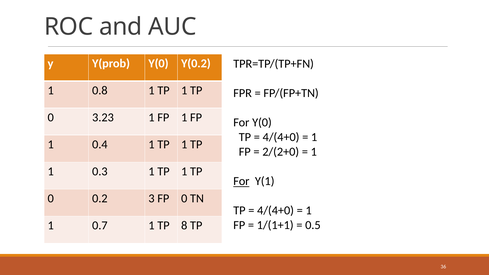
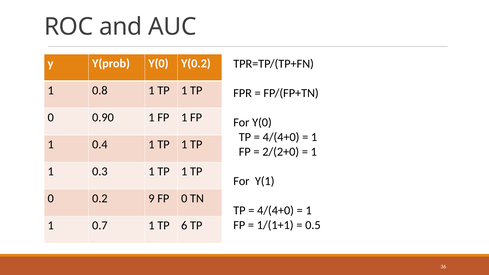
3.23: 3.23 -> 0.90
For at (241, 181) underline: present -> none
3: 3 -> 9
8: 8 -> 6
